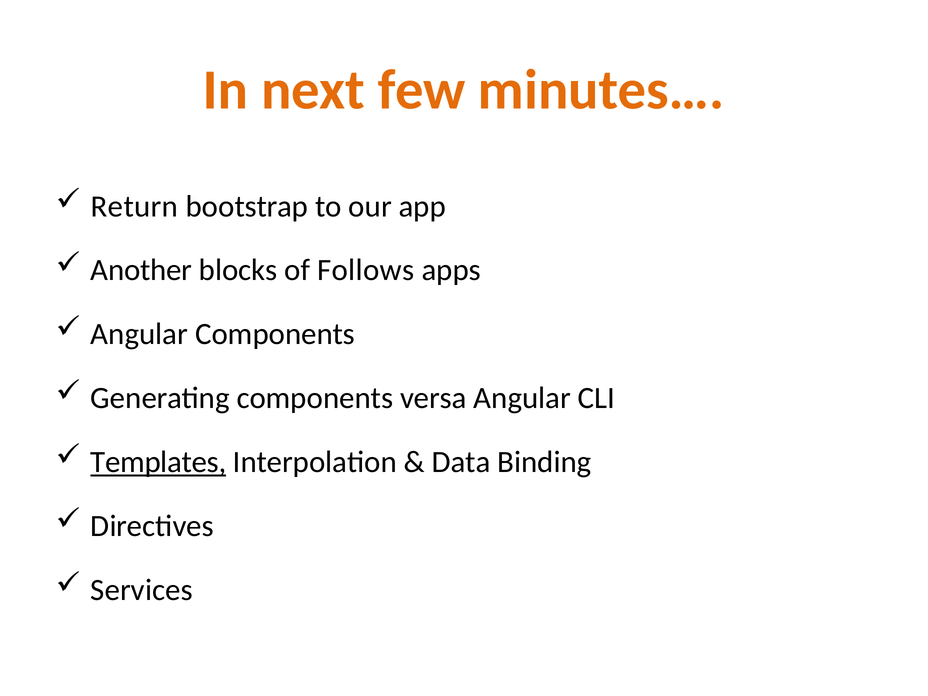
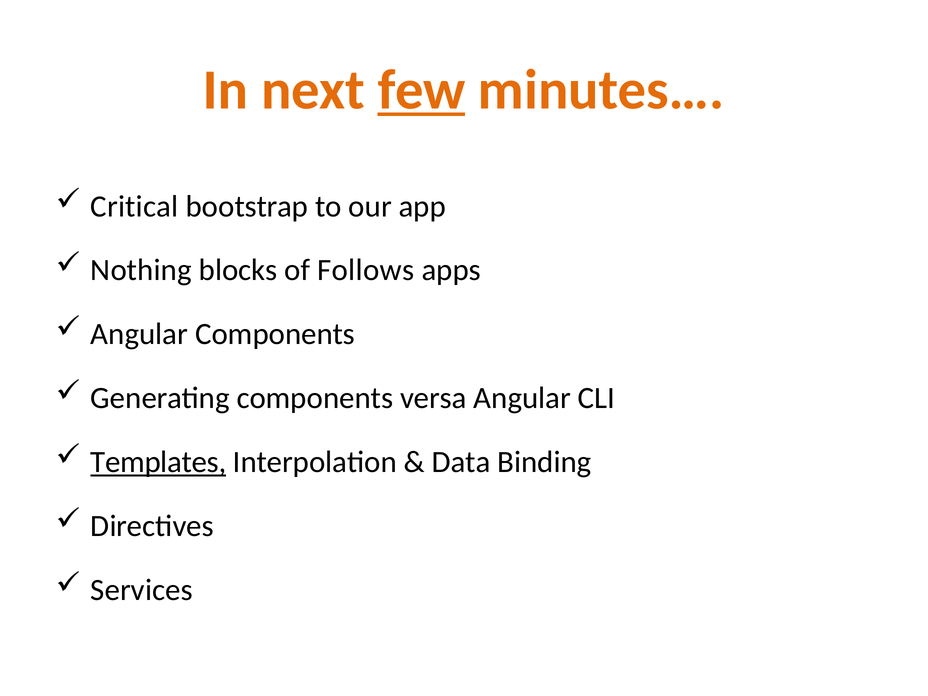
few underline: none -> present
Return: Return -> Critical
Another: Another -> Nothing
